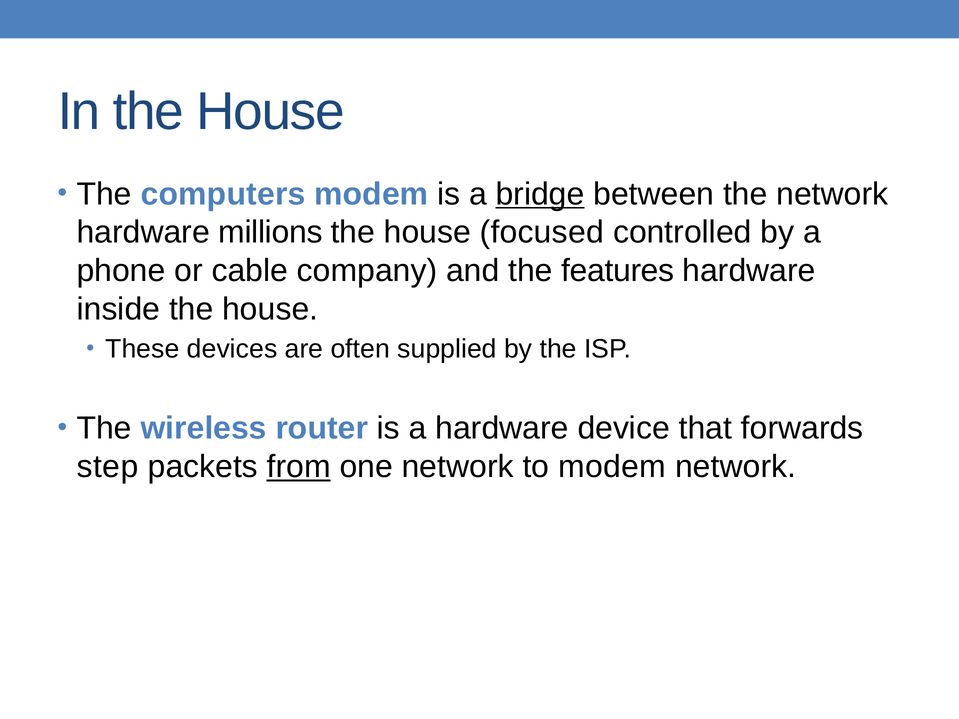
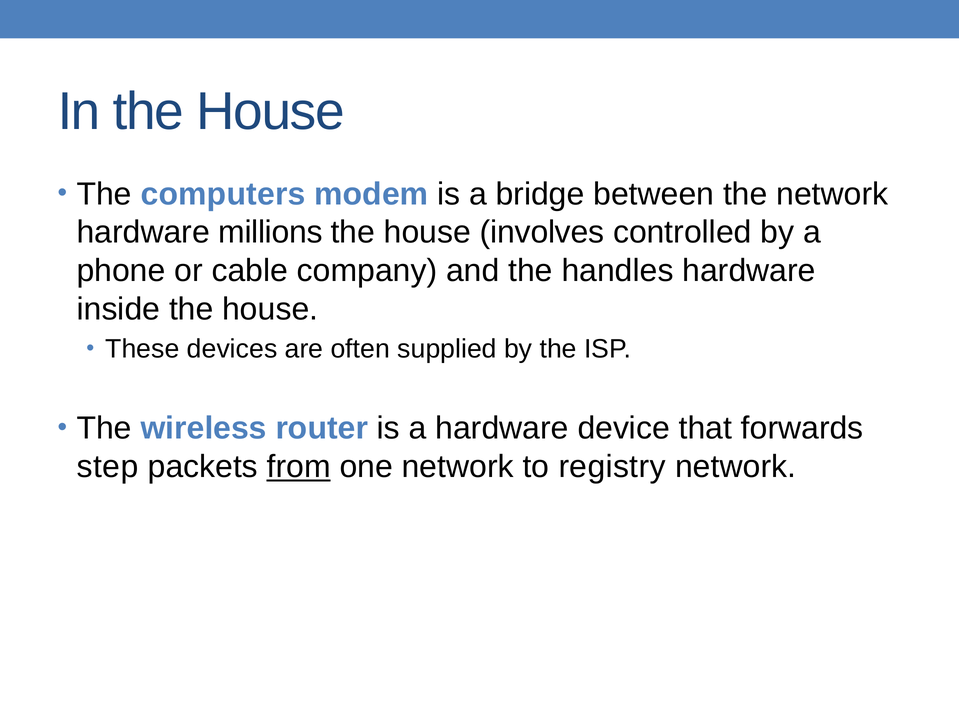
bridge underline: present -> none
focused: focused -> involves
features: features -> handles
to modem: modem -> registry
